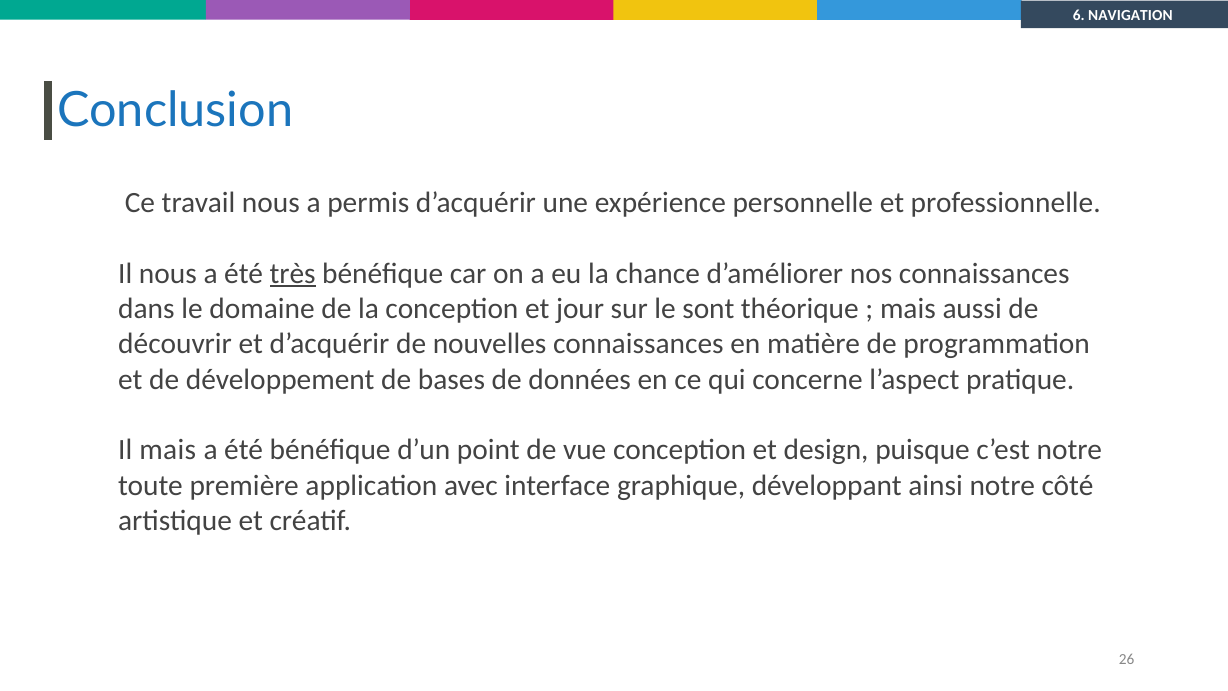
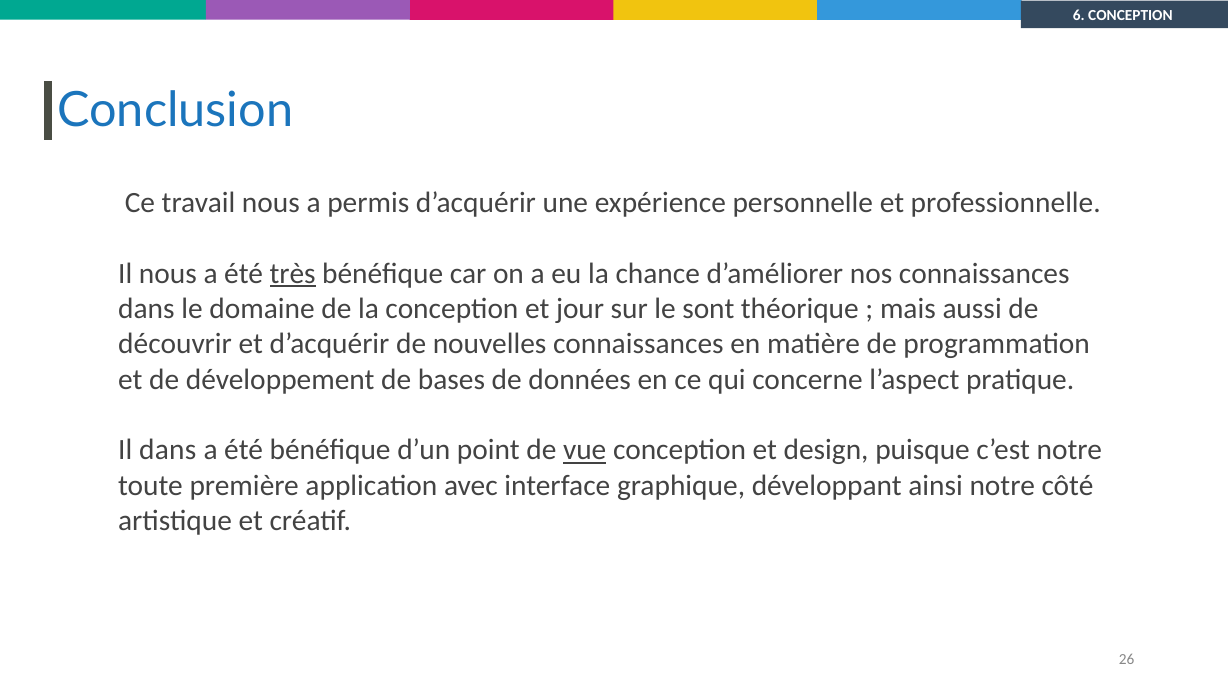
6 NAVIGATION: NAVIGATION -> CONCEPTION
Il mais: mais -> dans
vue underline: none -> present
